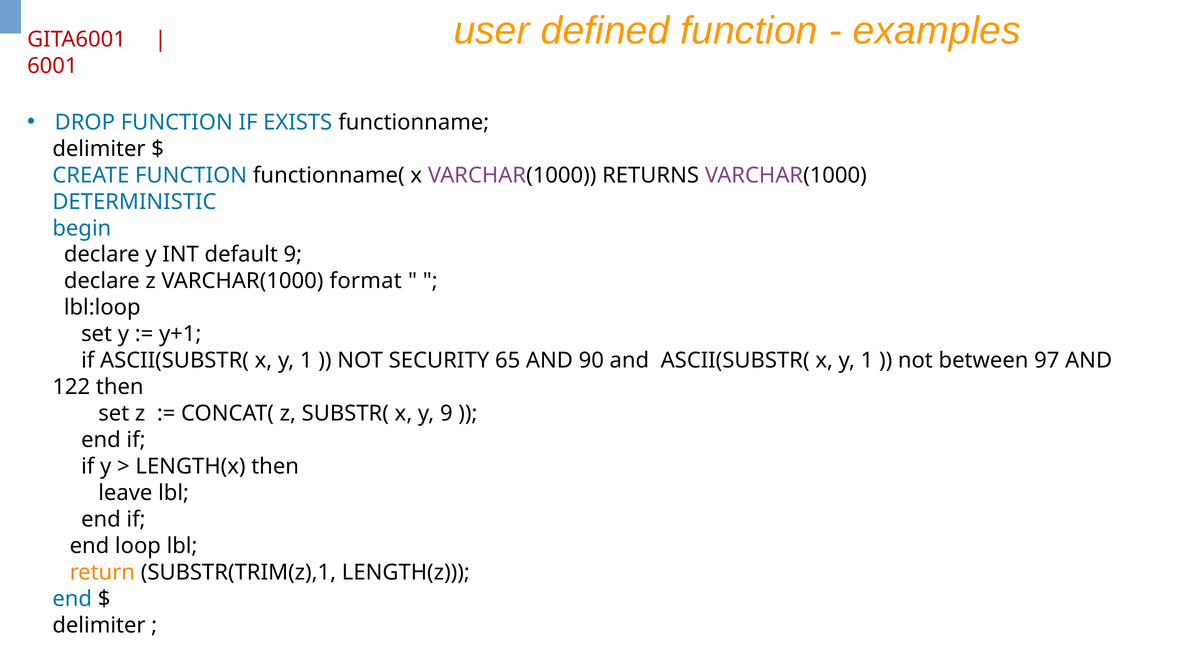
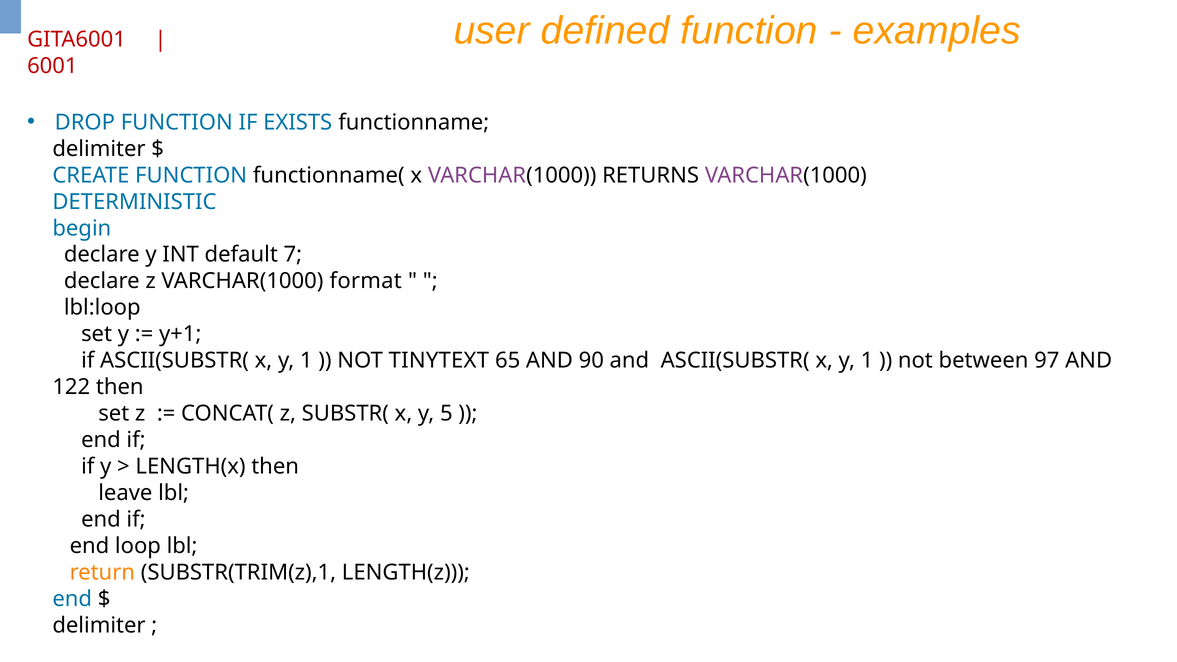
default 9: 9 -> 7
SECURITY: SECURITY -> TINYTEXT
y 9: 9 -> 5
